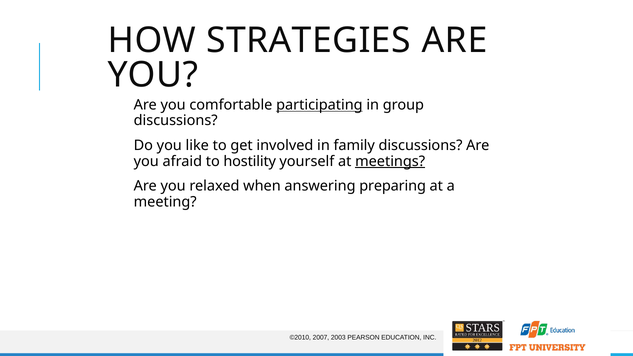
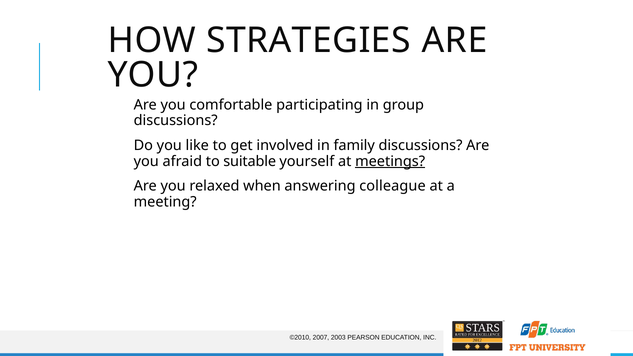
participating underline: present -> none
hostility: hostility -> suitable
preparing: preparing -> colleague
